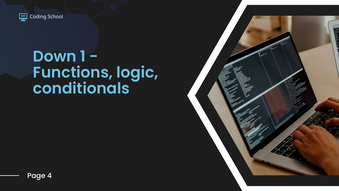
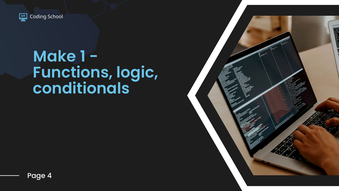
Down: Down -> Make
